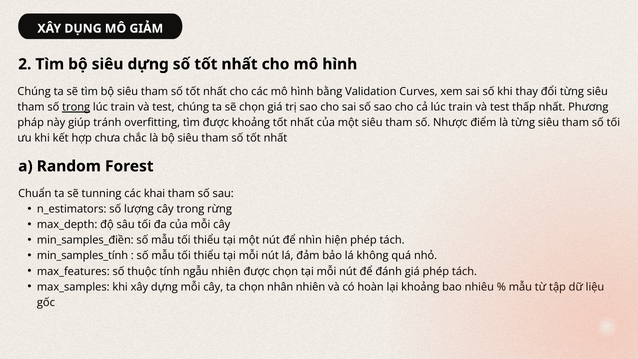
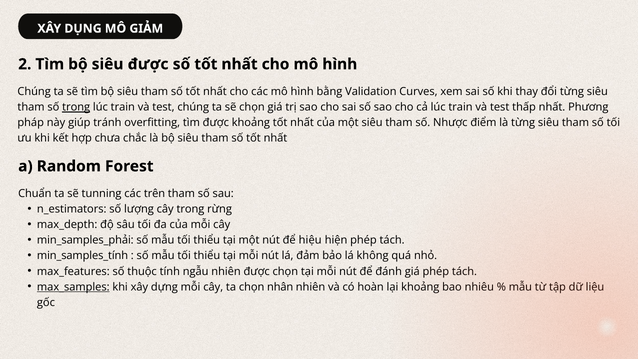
siêu dựng: dựng -> được
khai: khai -> trên
min_samples_điền: min_samples_điền -> min_samples_phải
nhìn: nhìn -> hiệu
max_samples underline: none -> present
